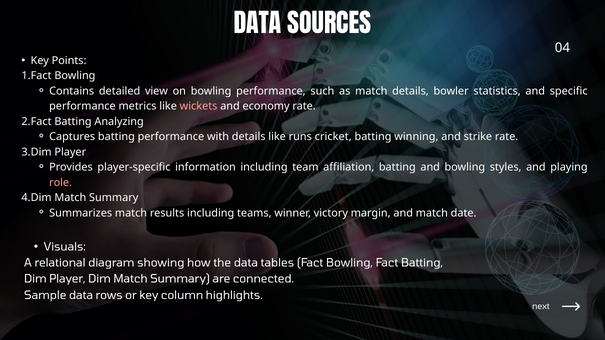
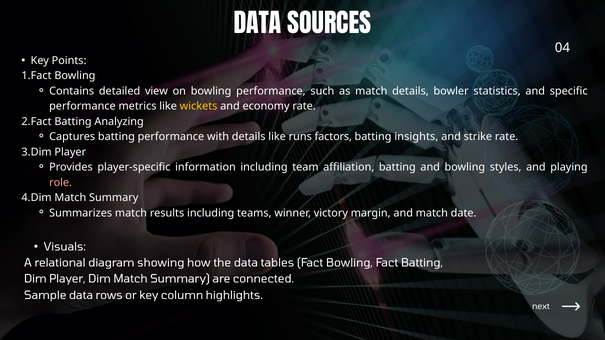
wickets colour: pink -> yellow
cricket: cricket -> factors
winning: winning -> insights
